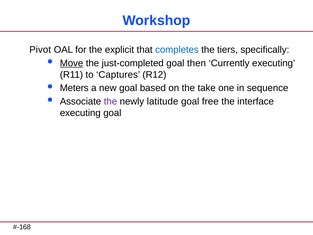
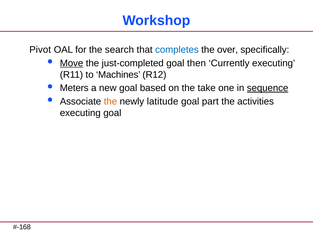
explicit: explicit -> search
tiers: tiers -> over
Captures: Captures -> Machines
sequence underline: none -> present
the at (110, 101) colour: purple -> orange
free: free -> part
interface: interface -> activities
